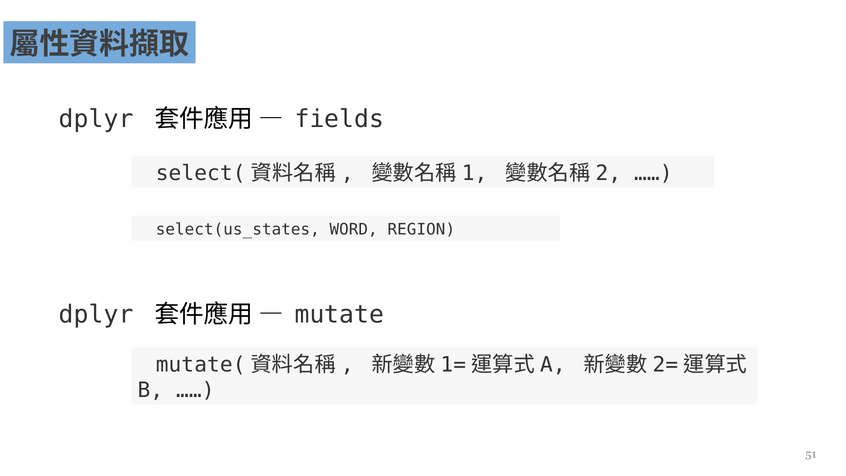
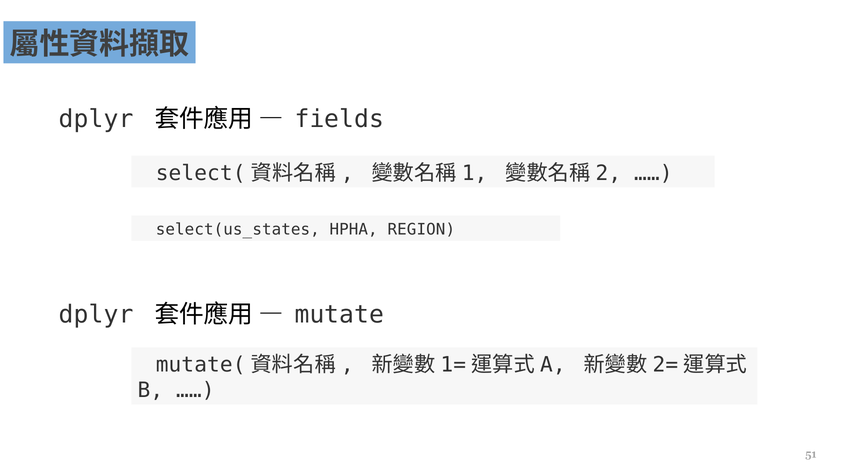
WORD: WORD -> HPHA
